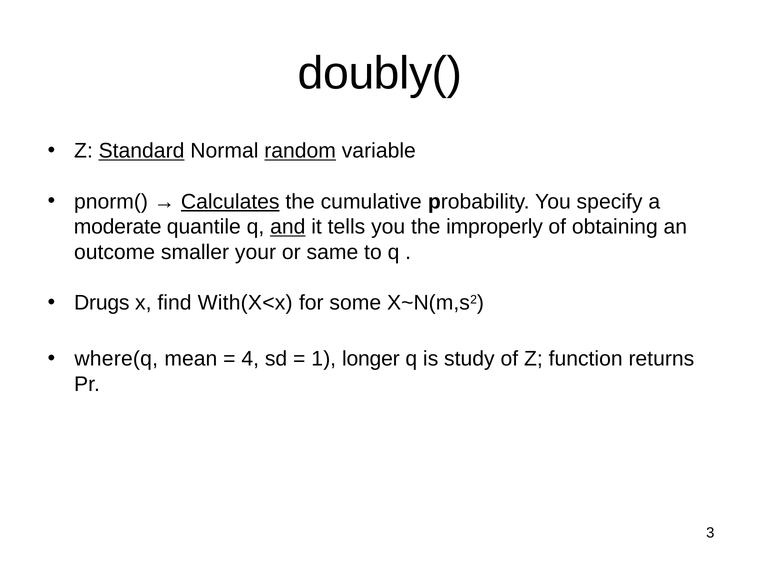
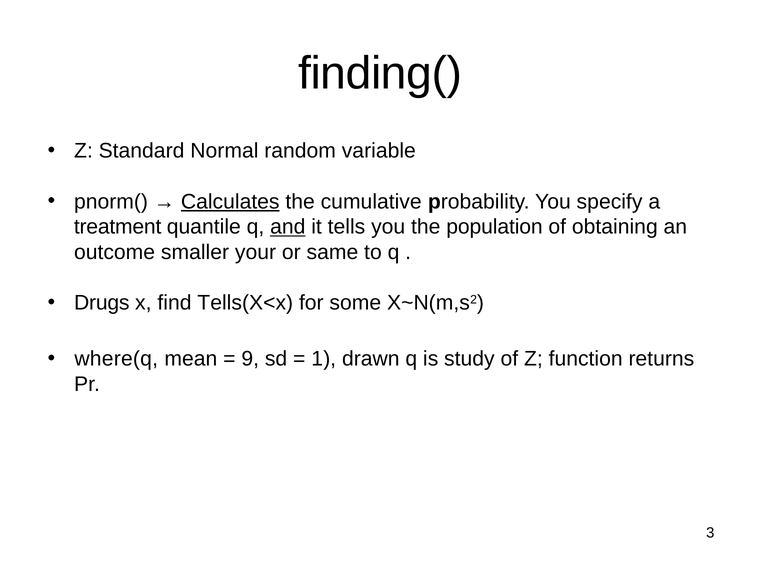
doubly(: doubly( -> finding(
Standard underline: present -> none
random underline: present -> none
moderate: moderate -> treatment
improperly: improperly -> population
With(X<x: With(X<x -> Tells(X<x
4: 4 -> 9
longer: longer -> drawn
